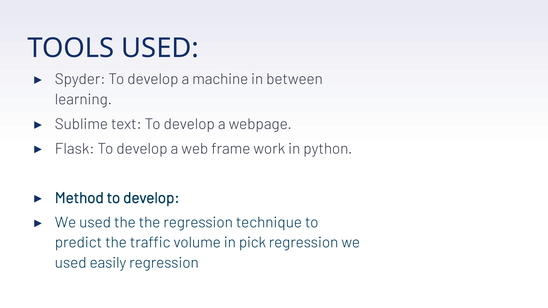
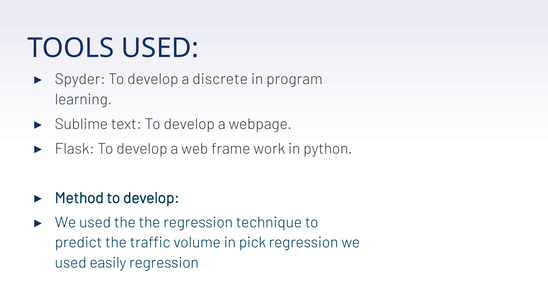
machine: machine -> discrete
between: between -> program
